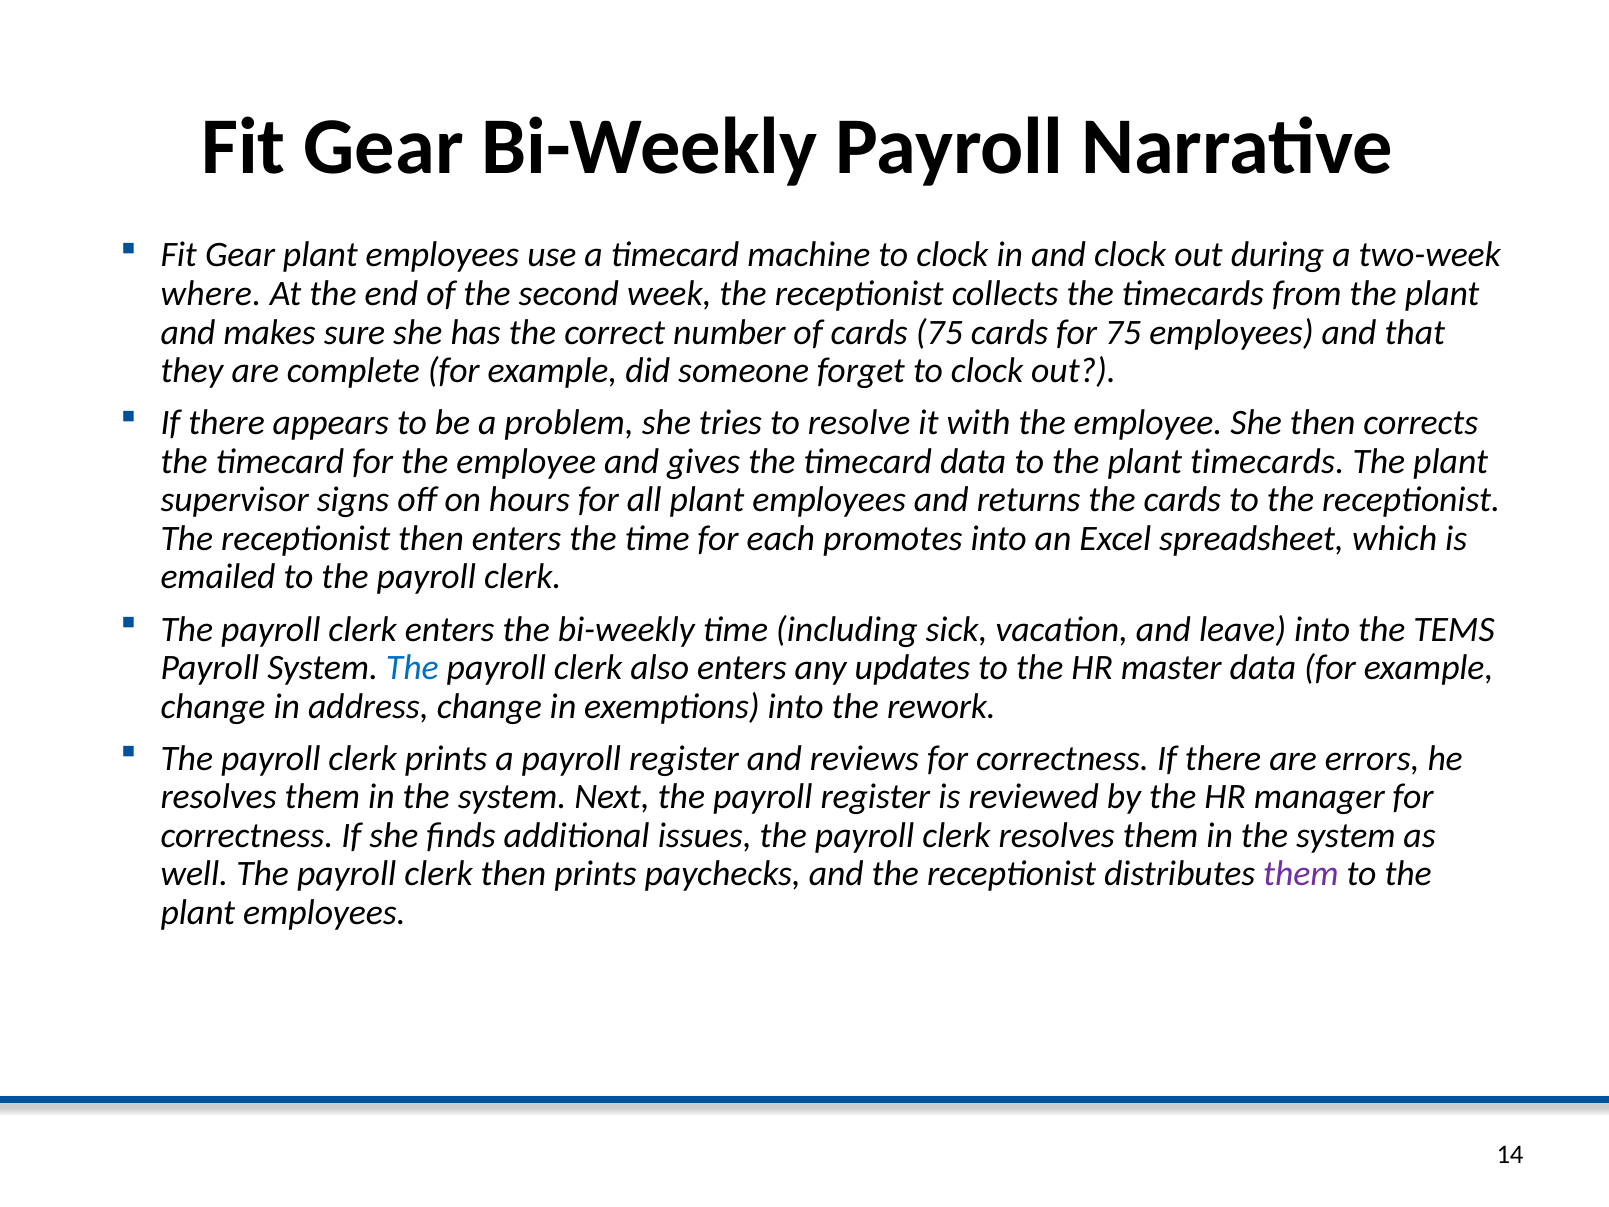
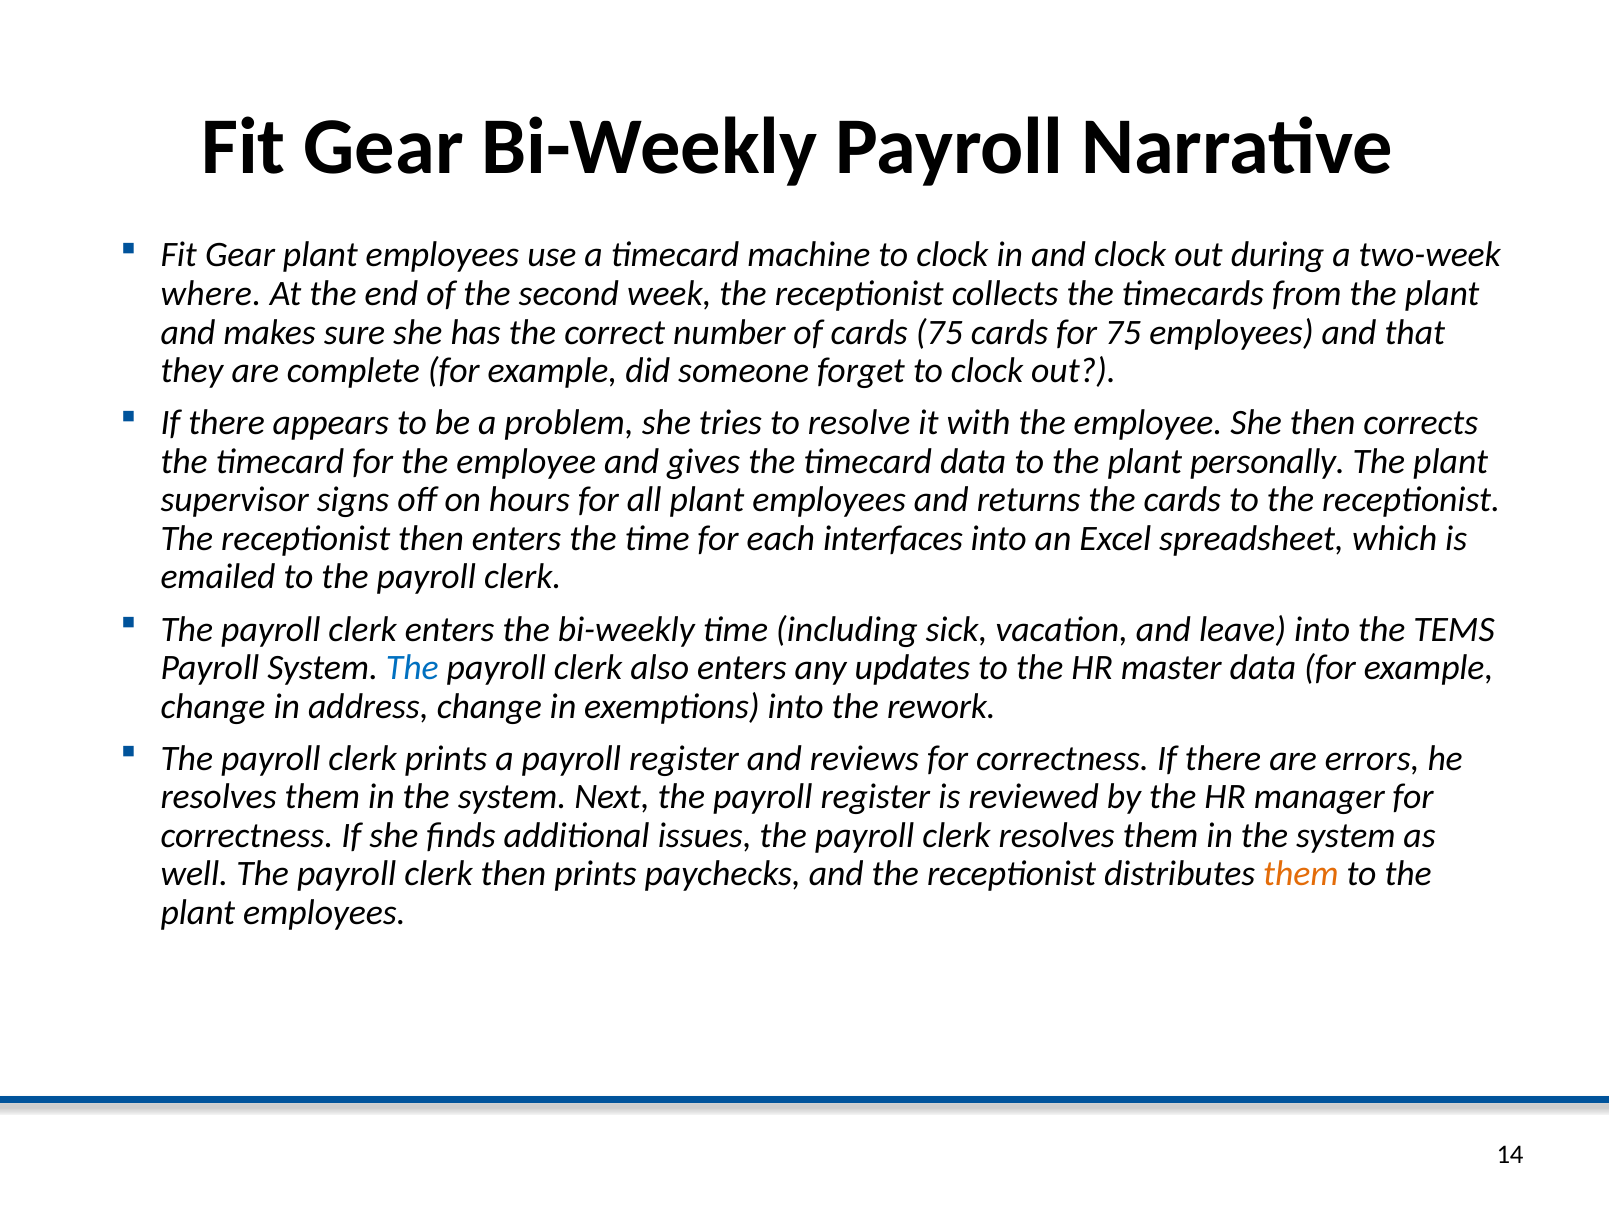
plant timecards: timecards -> personally
promotes: promotes -> interfaces
them at (1301, 874) colour: purple -> orange
